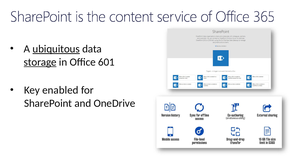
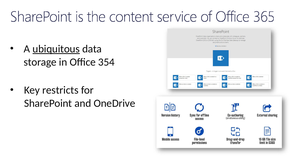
storage underline: present -> none
601: 601 -> 354
enabled: enabled -> restricts
